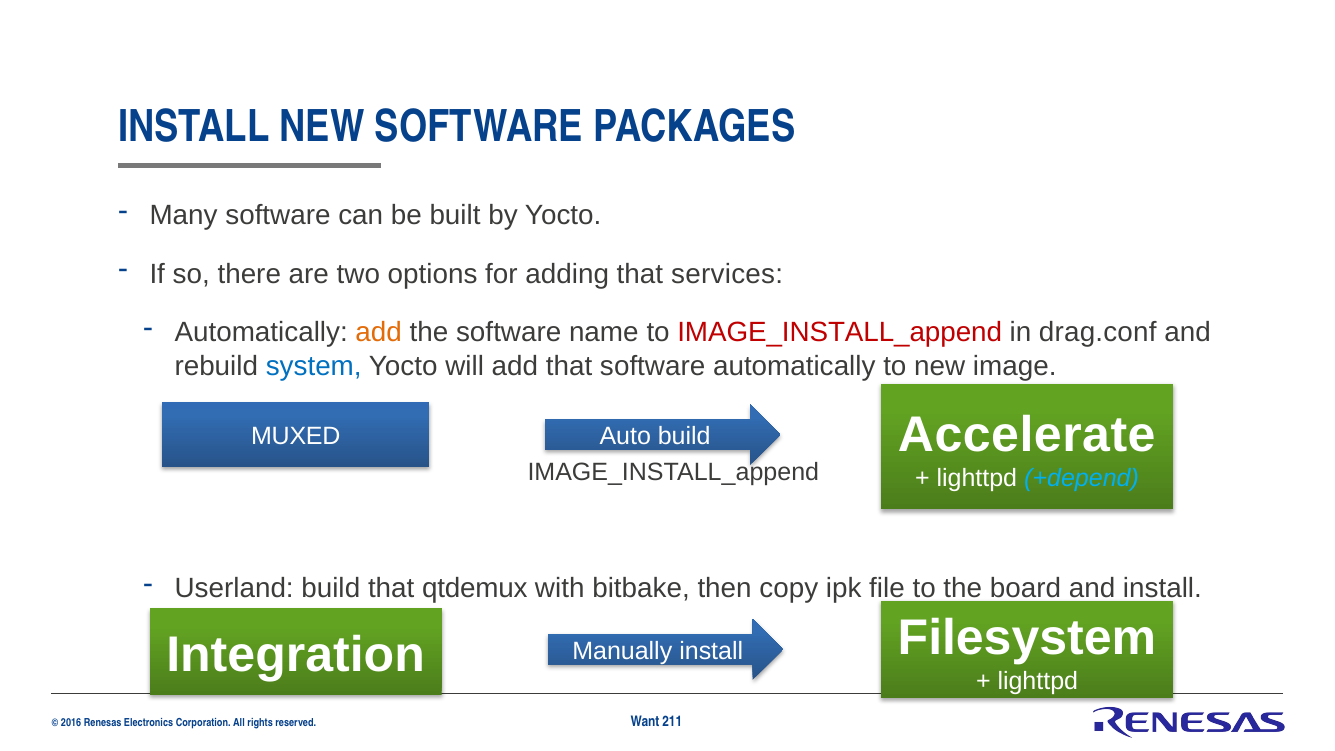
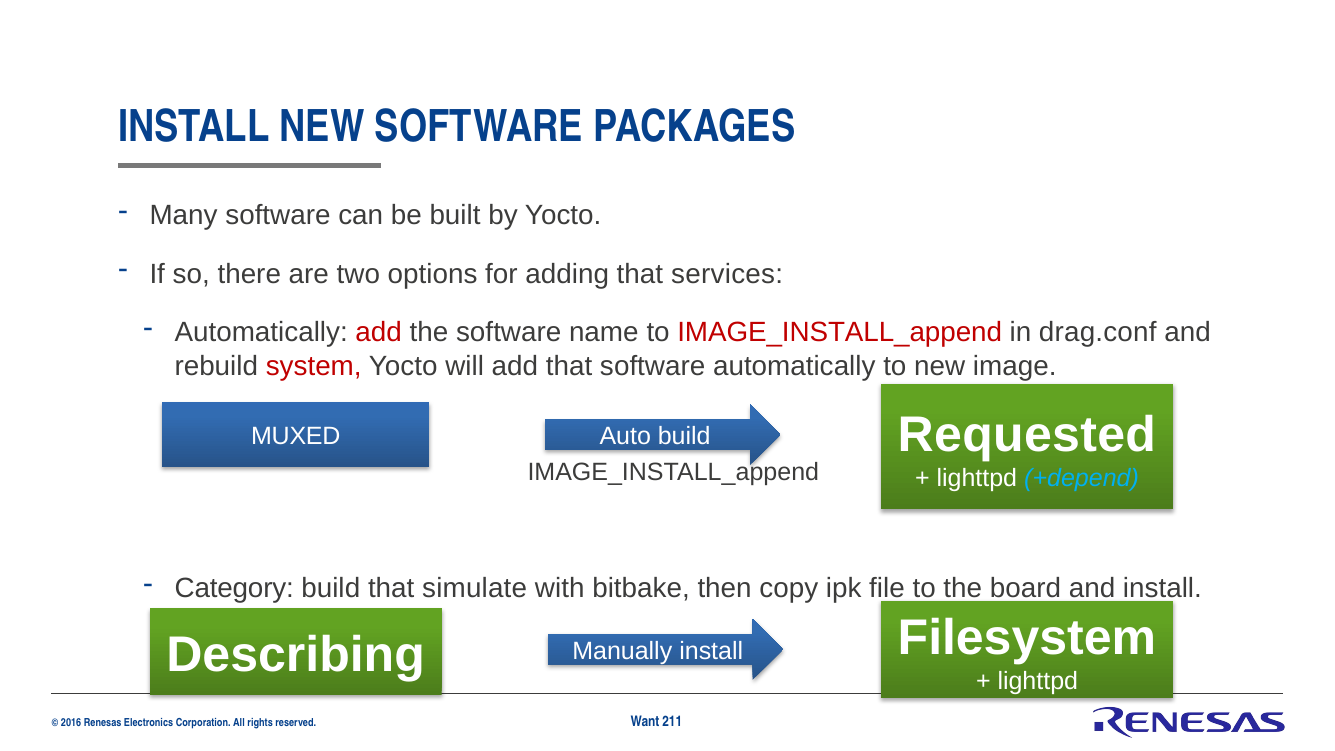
add at (379, 333) colour: orange -> red
system colour: blue -> red
Accelerate: Accelerate -> Requested
Userland: Userland -> Category
qtdemux: qtdemux -> simulate
Integration: Integration -> Describing
